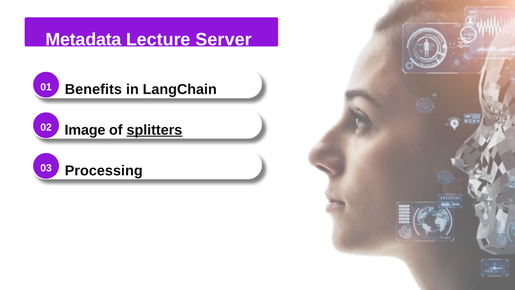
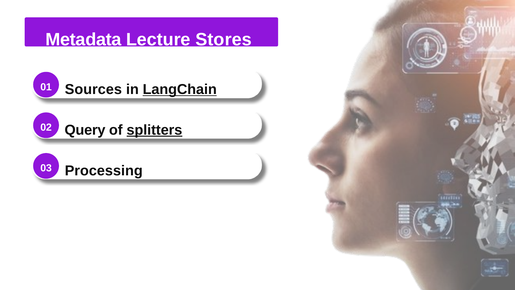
Server: Server -> Stores
Benefits: Benefits -> Sources
LangChain underline: none -> present
Image: Image -> Query
